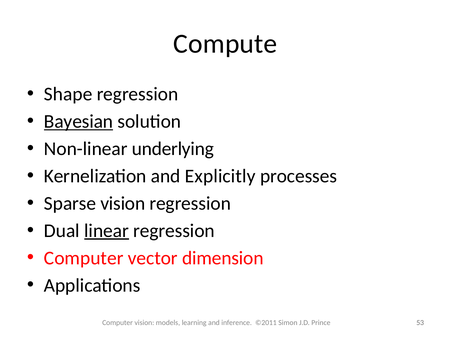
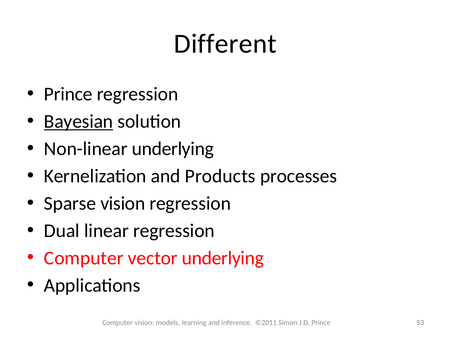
Compute: Compute -> Different
Shape at (68, 94): Shape -> Prince
Explicitly: Explicitly -> Products
linear underline: present -> none
vector dimension: dimension -> underlying
